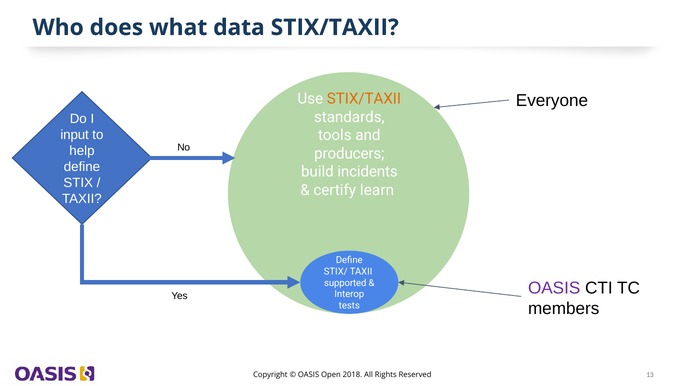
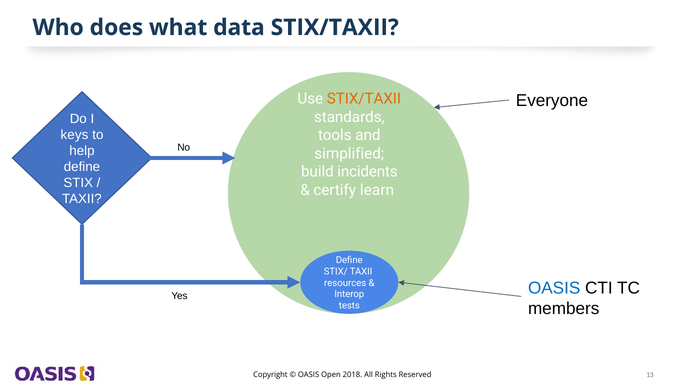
input: input -> keys
producers: producers -> simplified
supported: supported -> resources
OASIS at (554, 287) colour: purple -> blue
